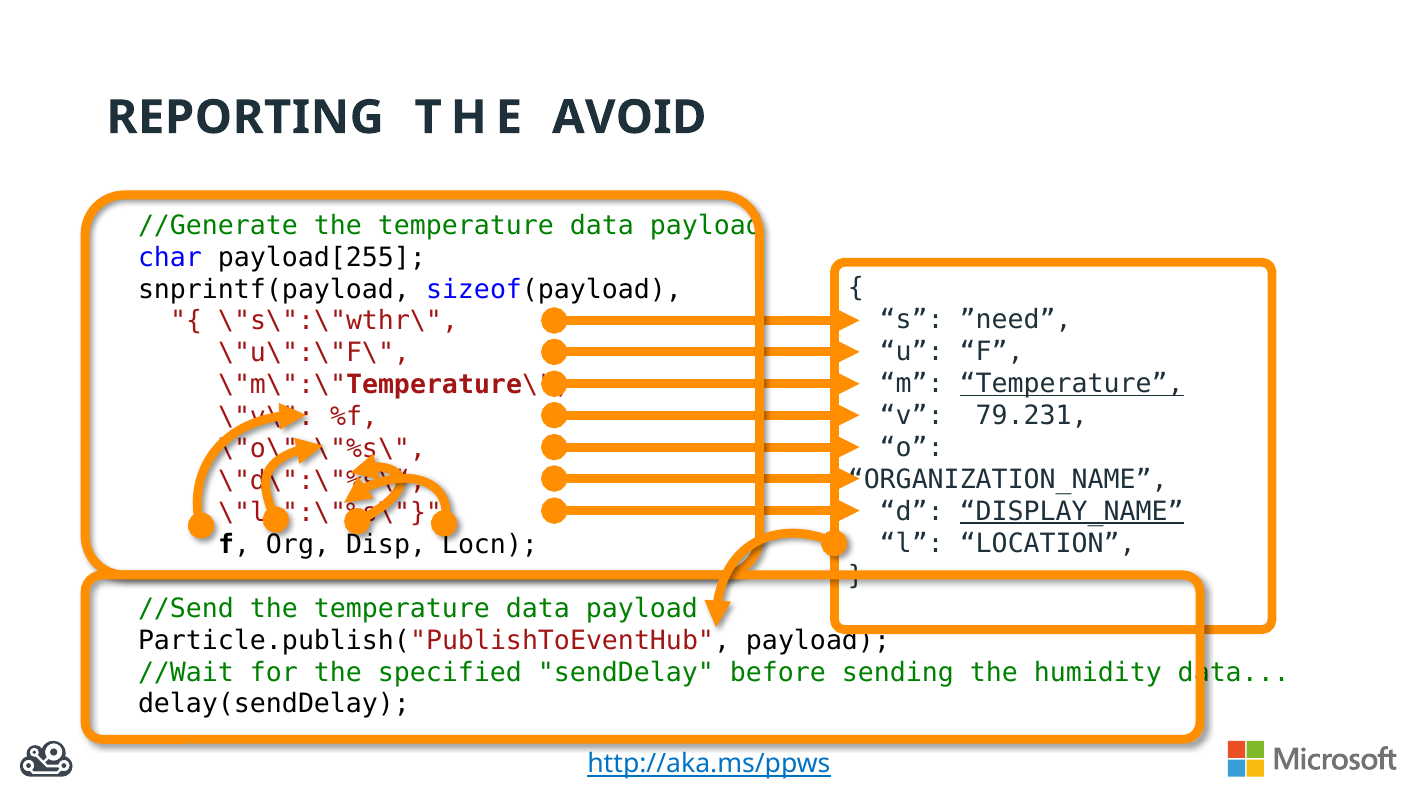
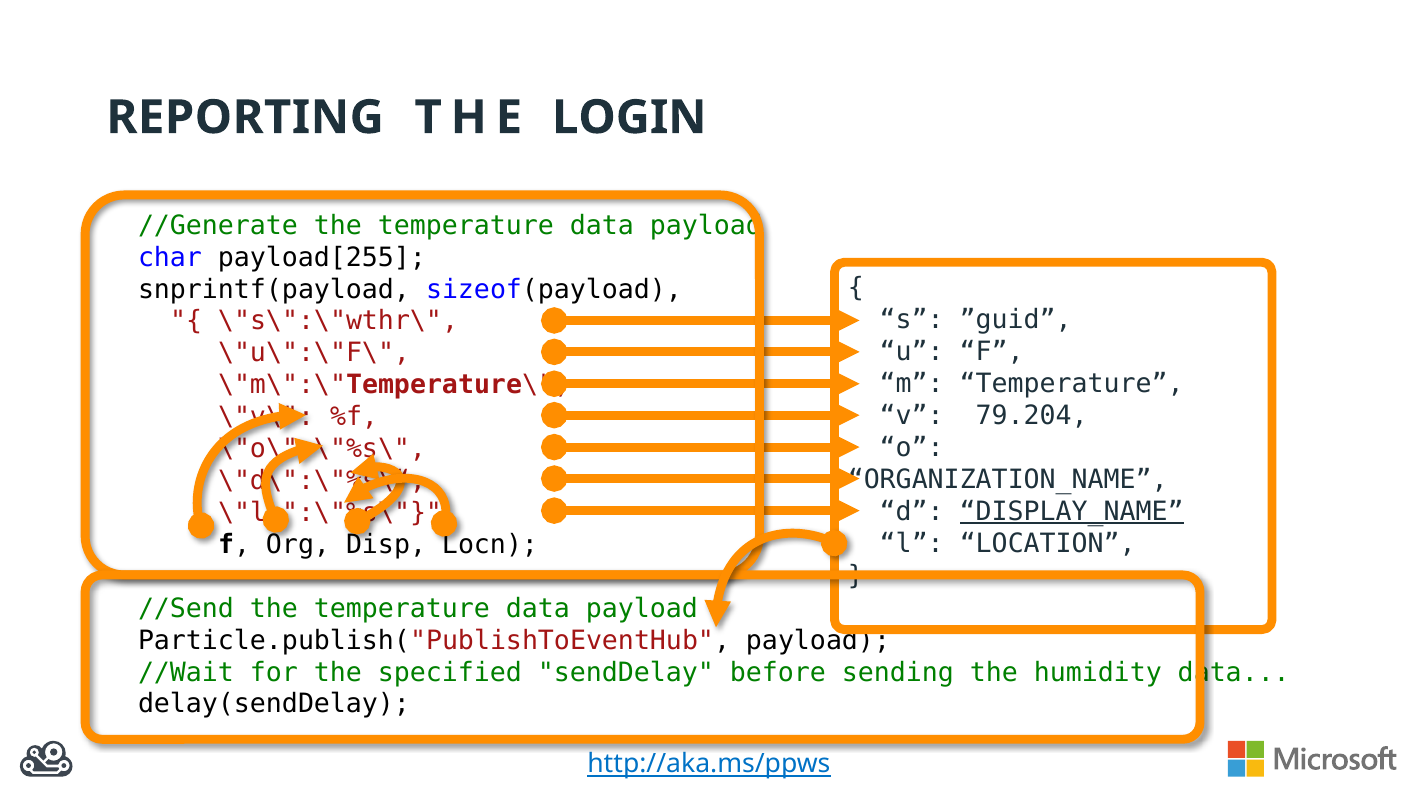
AVOID: AVOID -> LOGIN
”need: ”need -> ”guid
Temperature at (1072, 384) underline: present -> none
79.231: 79.231 -> 79.204
